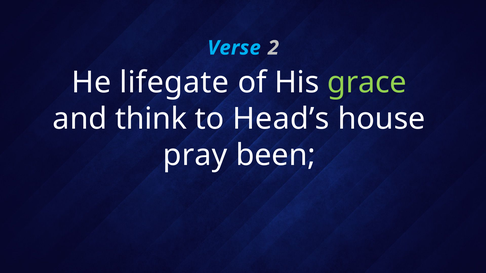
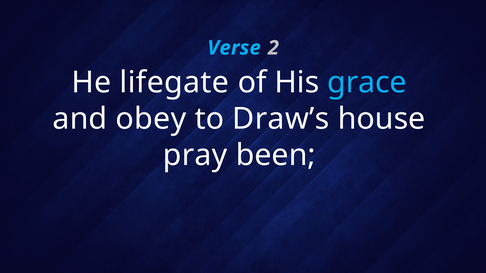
grace colour: light green -> light blue
think: think -> obey
Head’s: Head’s -> Draw’s
